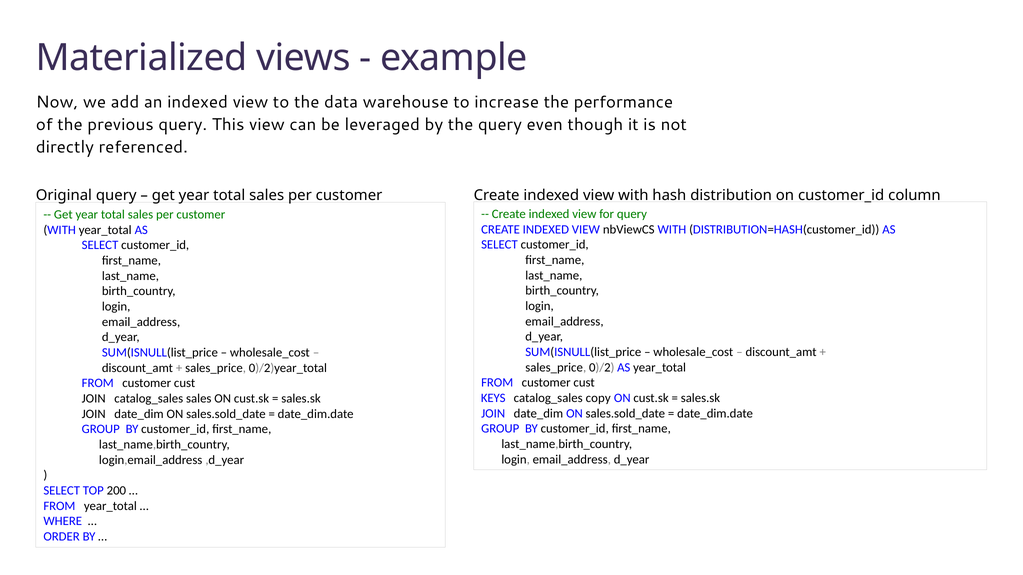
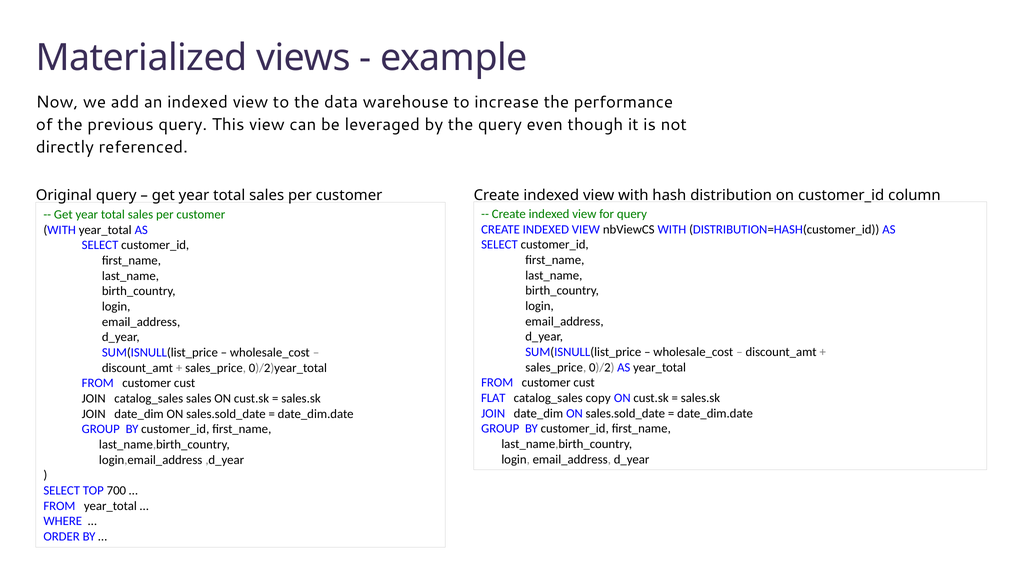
KEYS: KEYS -> FLAT
200: 200 -> 700
